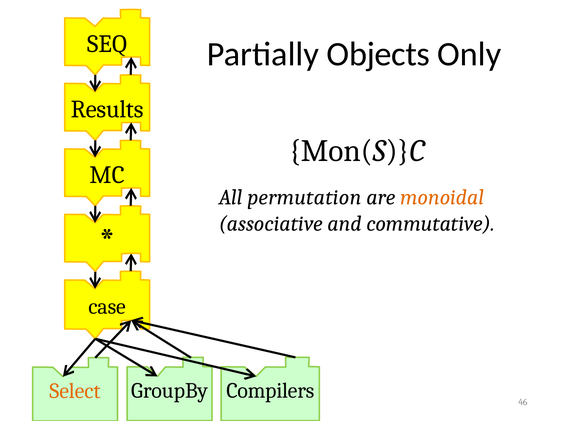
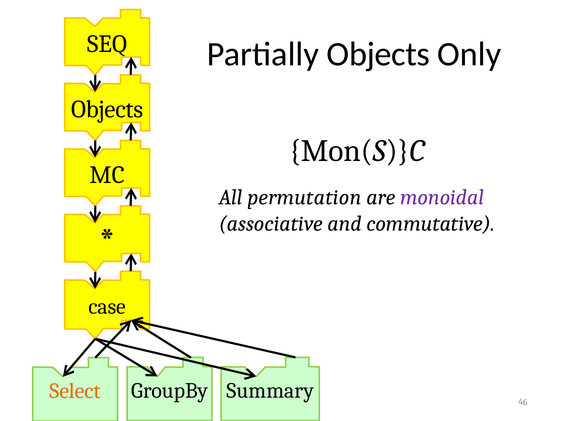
Results at (107, 109): Results -> Objects
monoidal colour: orange -> purple
Compilers: Compilers -> Summary
